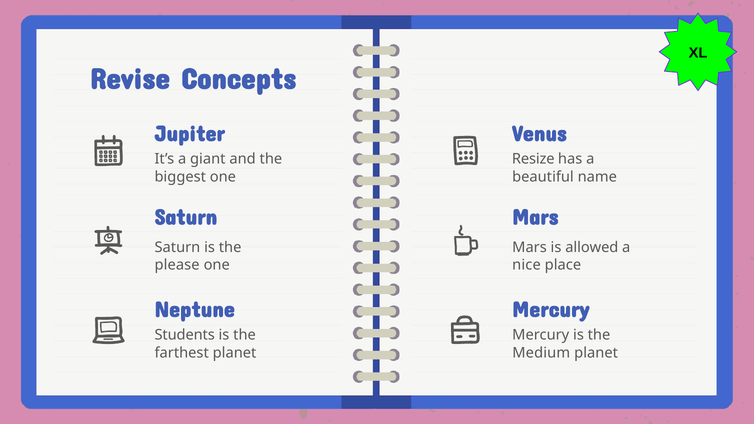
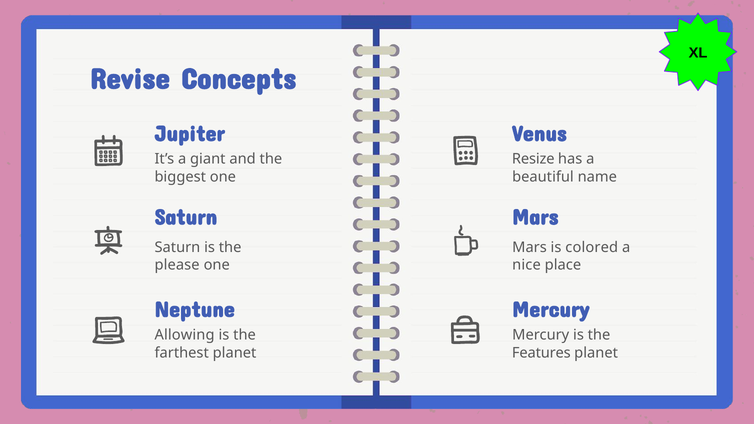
allowed: allowed -> colored
Students: Students -> Allowing
Medium: Medium -> Features
